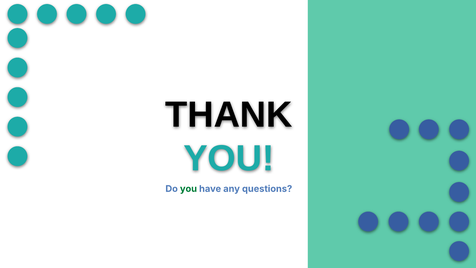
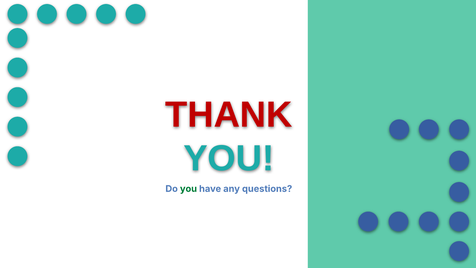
THANK colour: black -> red
